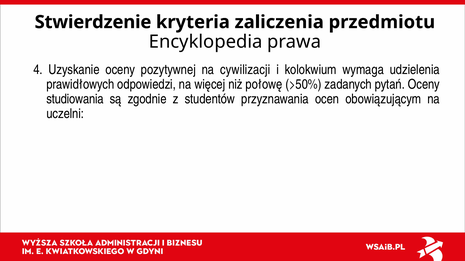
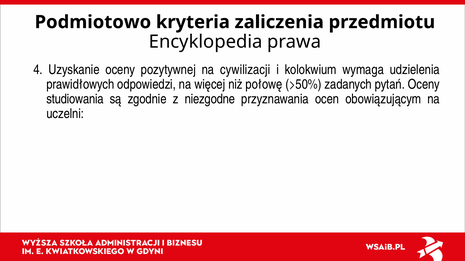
Stwierdzenie: Stwierdzenie -> Podmiotowo
studentów: studentów -> niezgodne
